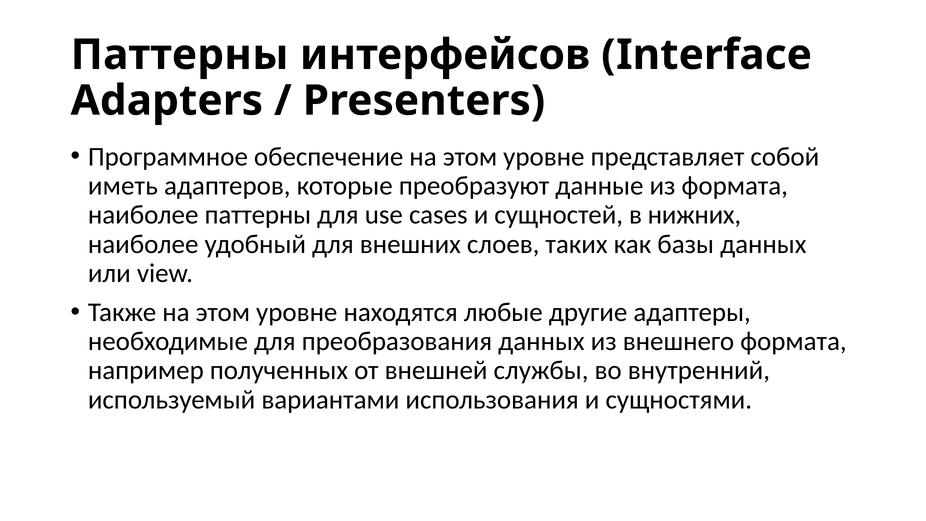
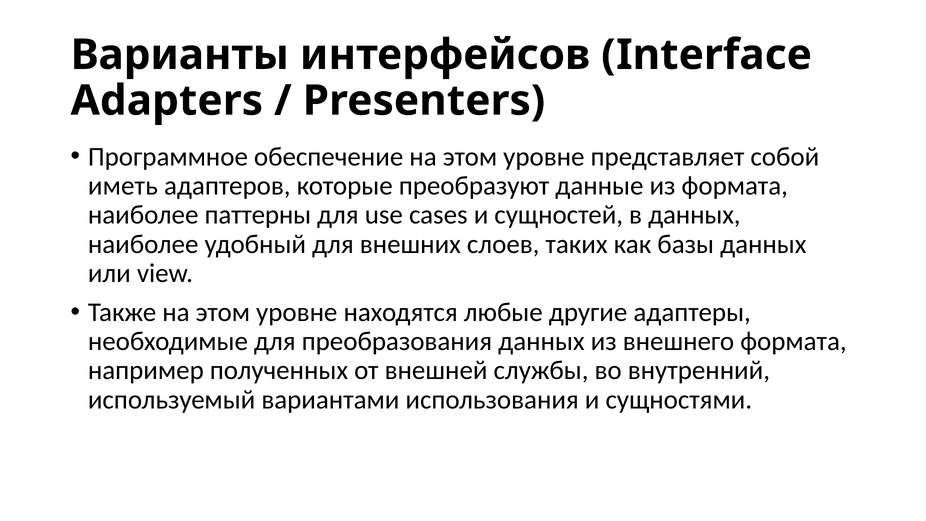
Паттерны at (180, 55): Паттерны -> Варианты
в нижних: нижних -> данных
